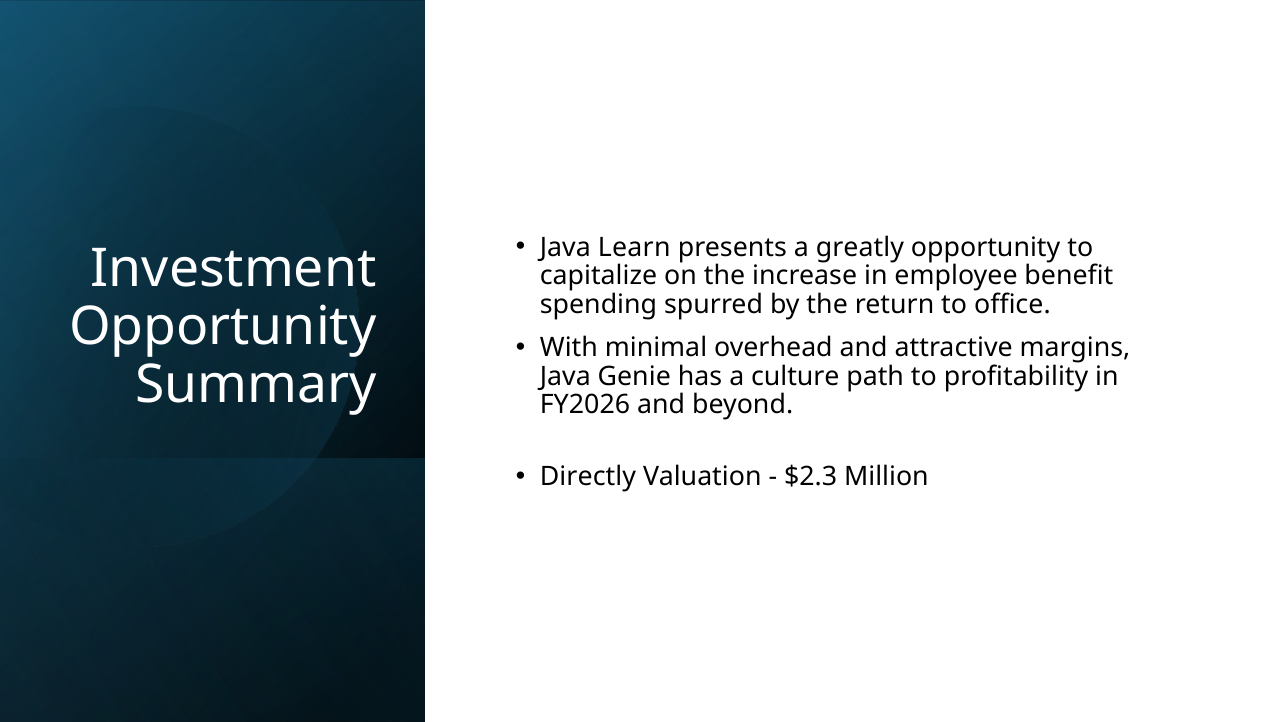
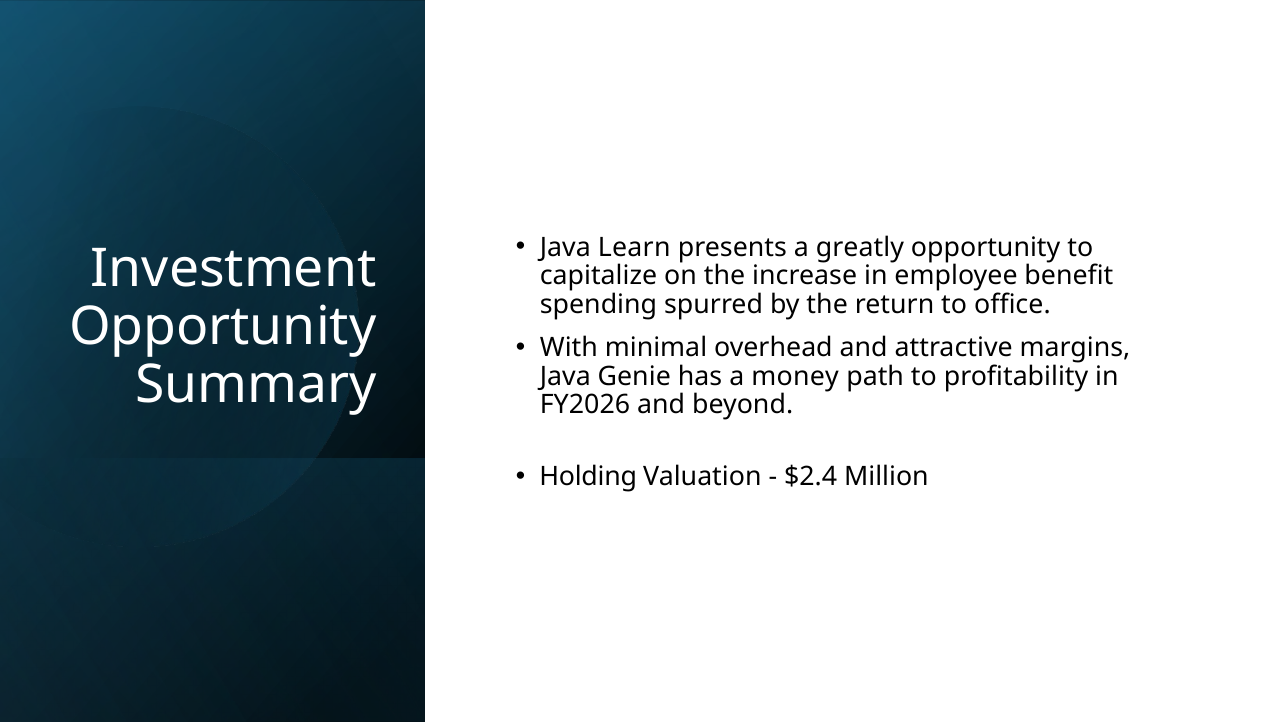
culture: culture -> money
Directly: Directly -> Holding
$2.3: $2.3 -> $2.4
